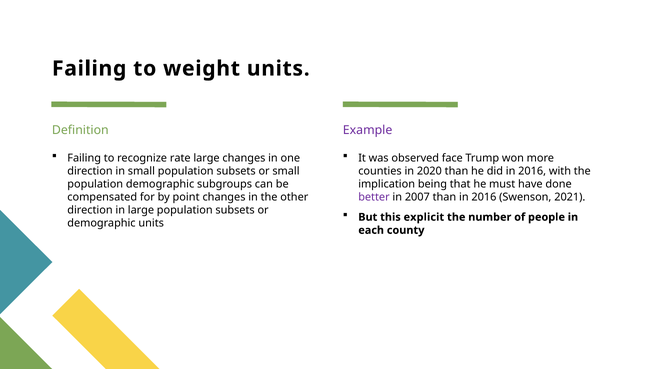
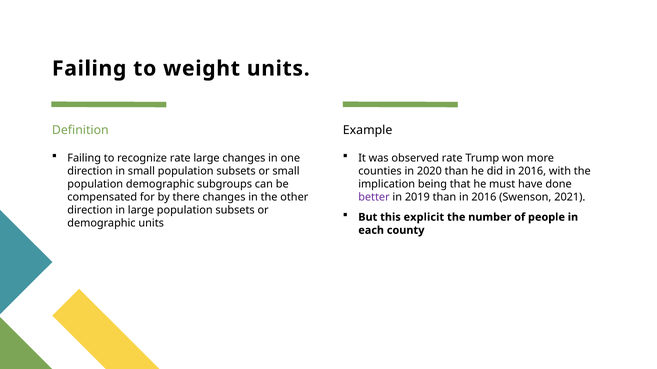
Example colour: purple -> black
observed face: face -> rate
point: point -> there
2007: 2007 -> 2019
